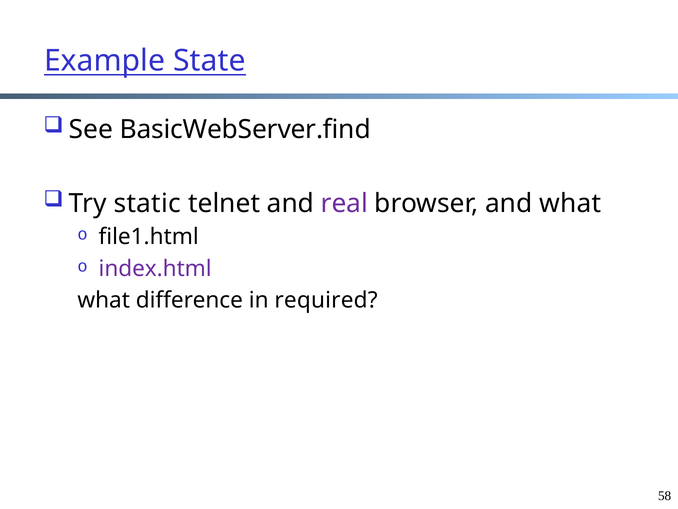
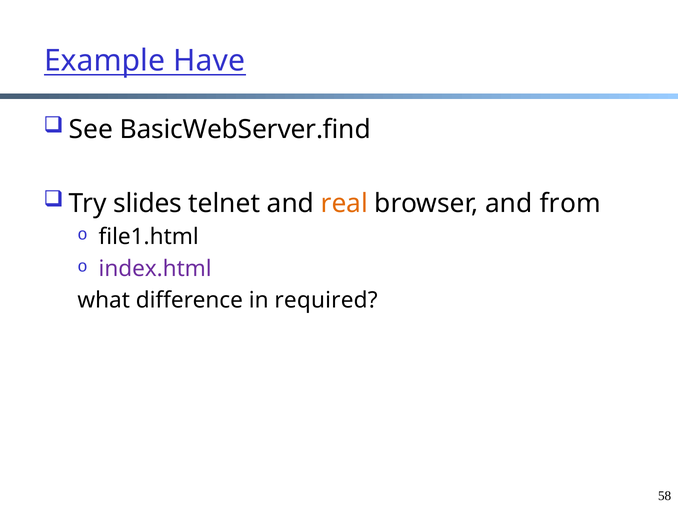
State: State -> Have
static: static -> slides
real colour: purple -> orange
and what: what -> from
